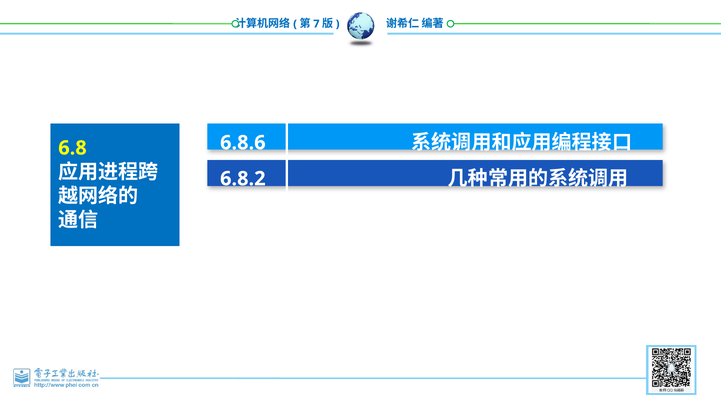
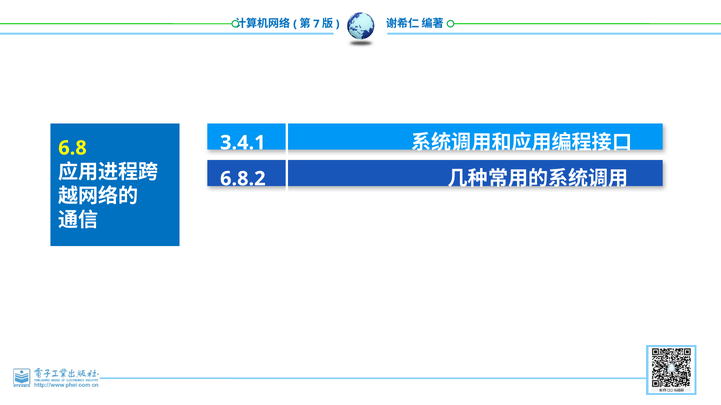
6.8.6: 6.8.6 -> 3.4.1
